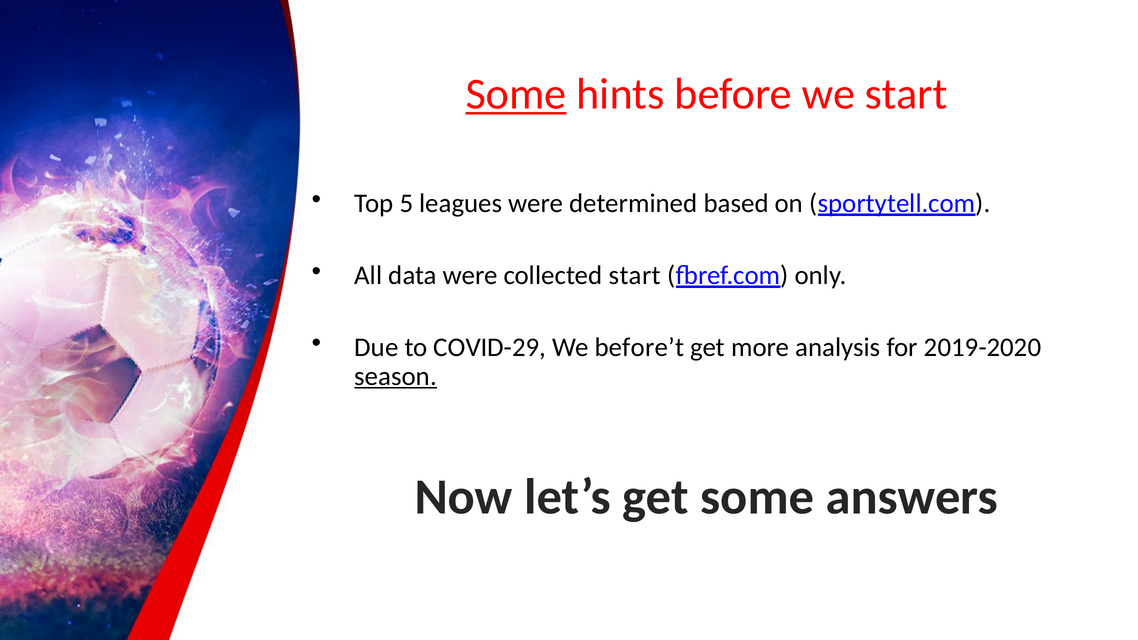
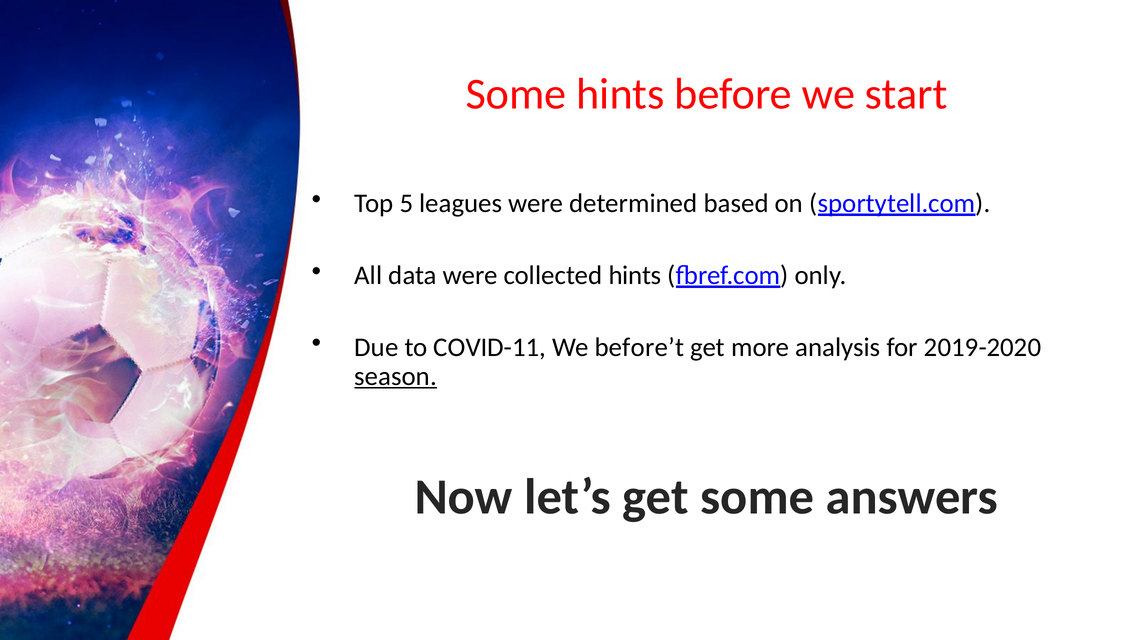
Some at (516, 94) underline: present -> none
collected start: start -> hints
COVID-29: COVID-29 -> COVID-11
